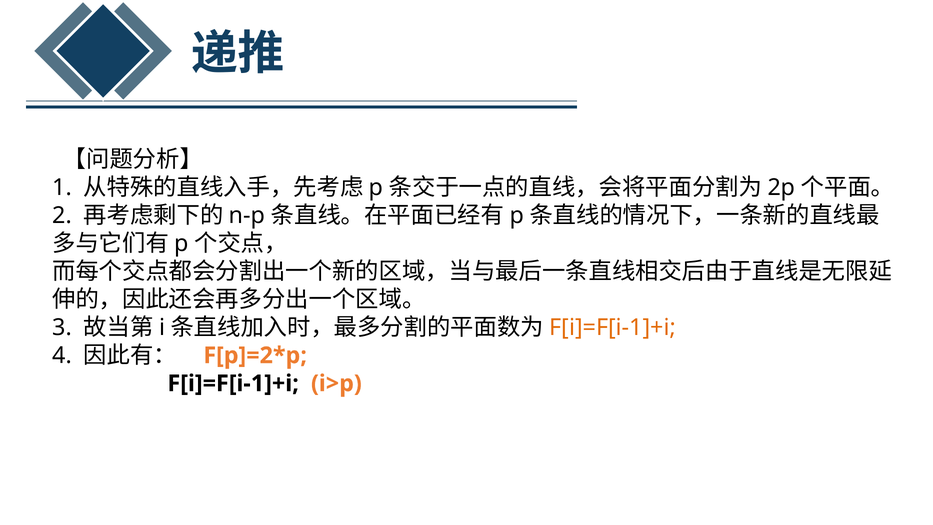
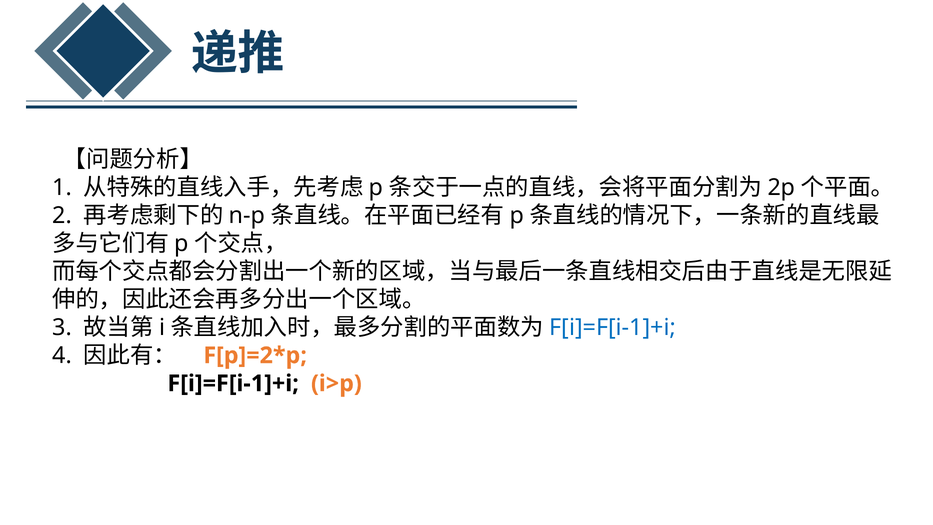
F[i]=F[i-1]+i at (613, 327) colour: orange -> blue
